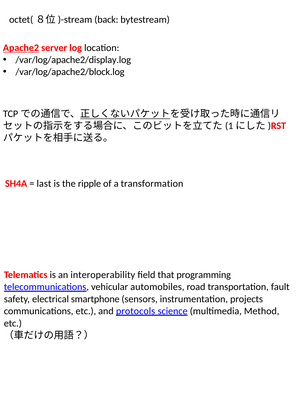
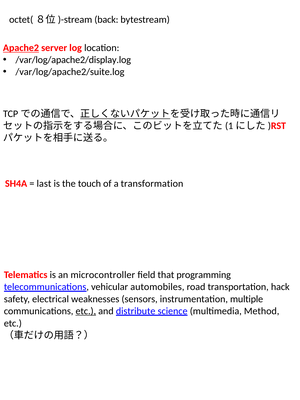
/var/log/apache2/block.log: /var/log/apache2/block.log -> /var/log/apache2/suite.log
ripple: ripple -> touch
interoperability: interoperability -> microcontroller
fault: fault -> hack
smartphone: smartphone -> weaknesses
projects: projects -> multiple
etc at (86, 311) underline: none -> present
protocols: protocols -> distribute
